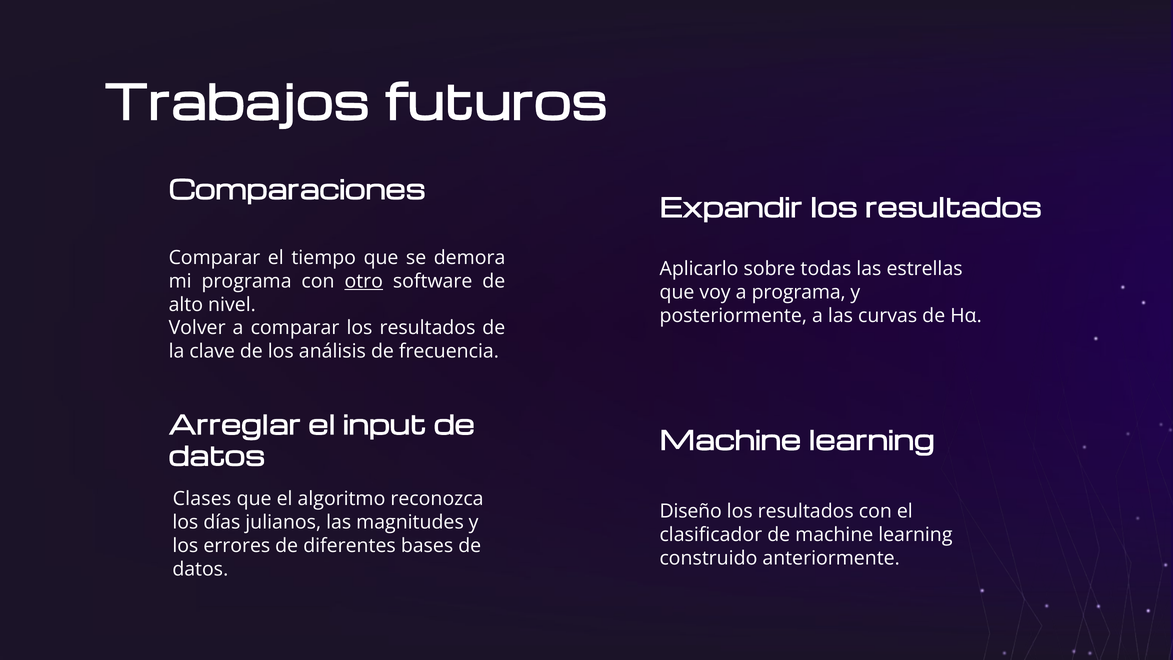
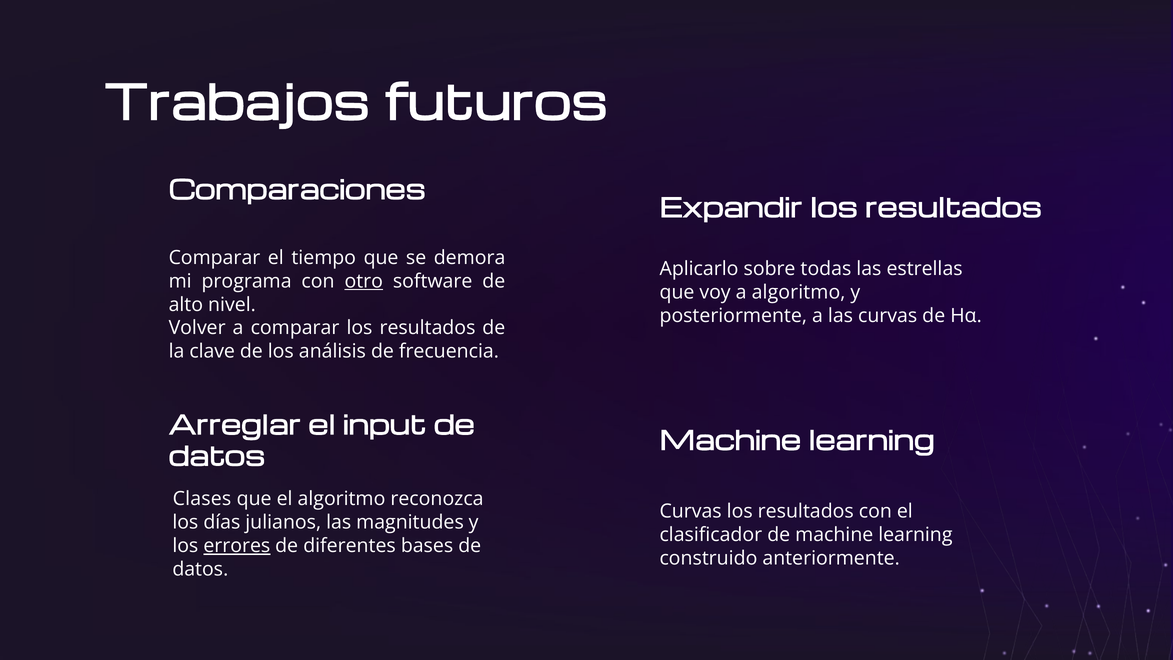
a programa: programa -> algoritmo
Diseño at (691, 511): Diseño -> Curvas
errores underline: none -> present
